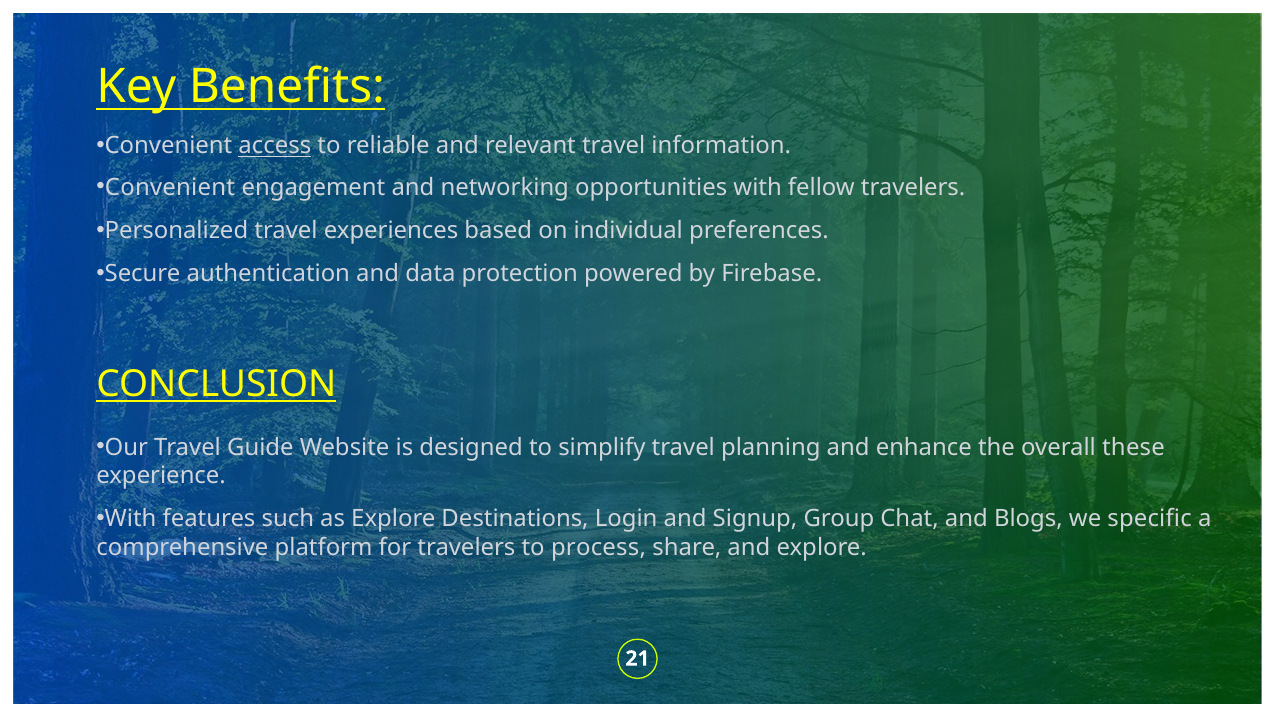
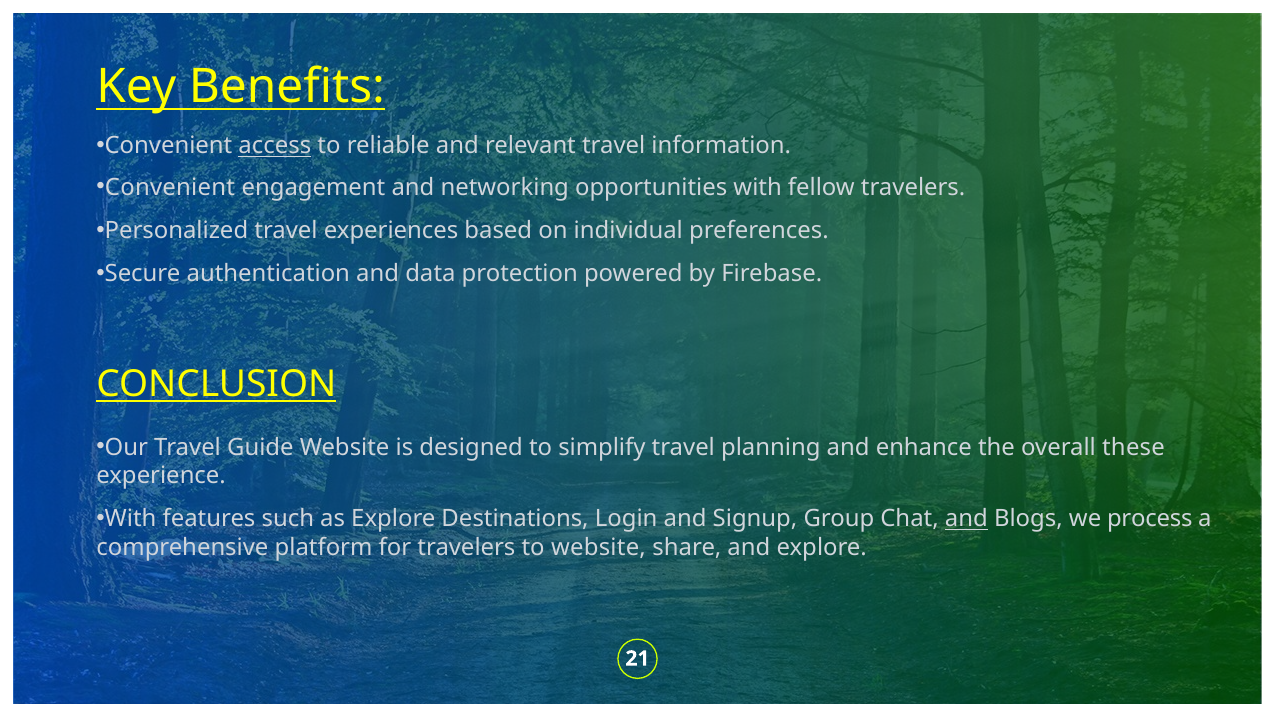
and at (966, 519) underline: none -> present
specific: specific -> process
to process: process -> website
